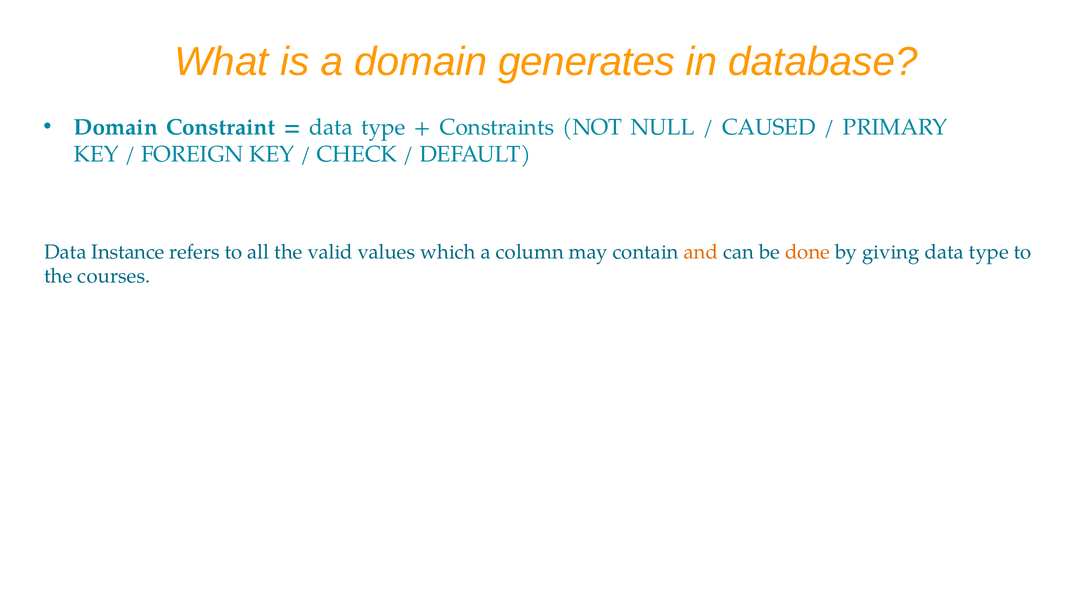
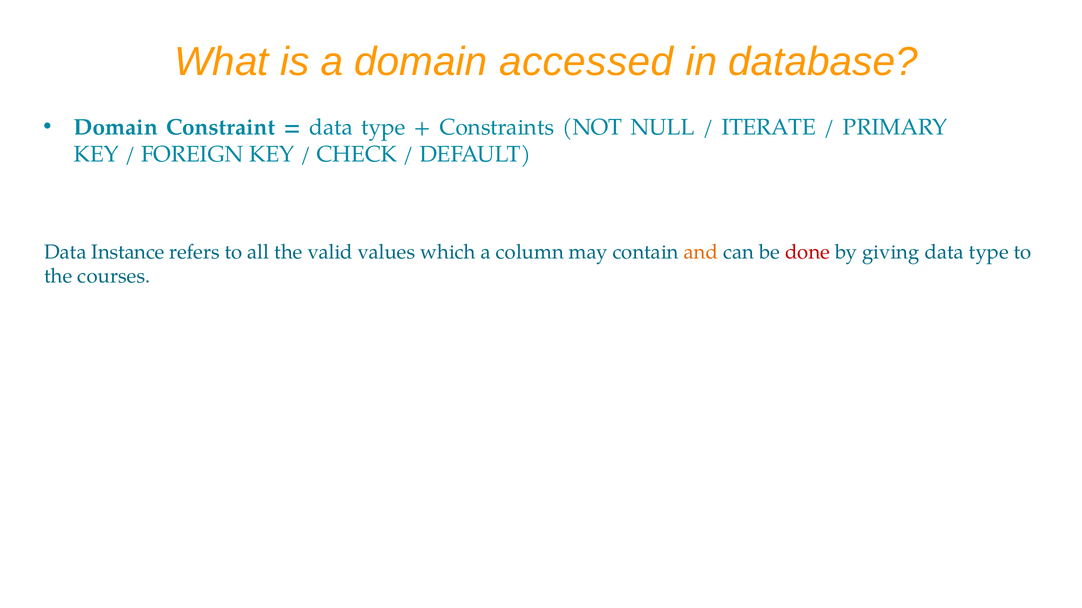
generates: generates -> accessed
CAUSED: CAUSED -> ITERATE
done colour: orange -> red
